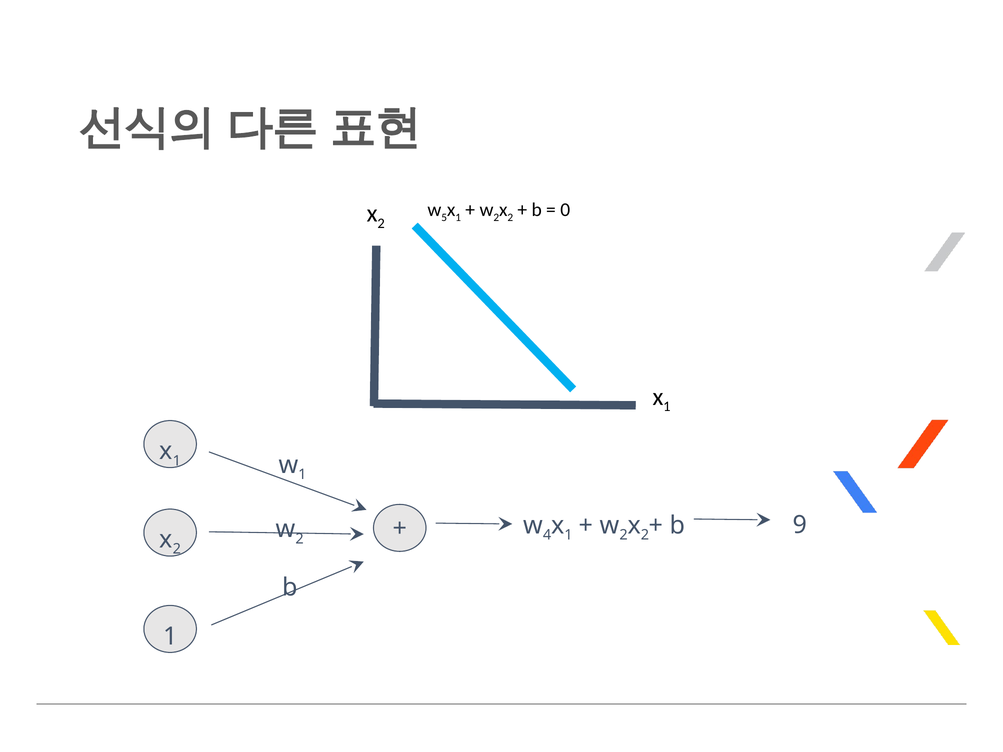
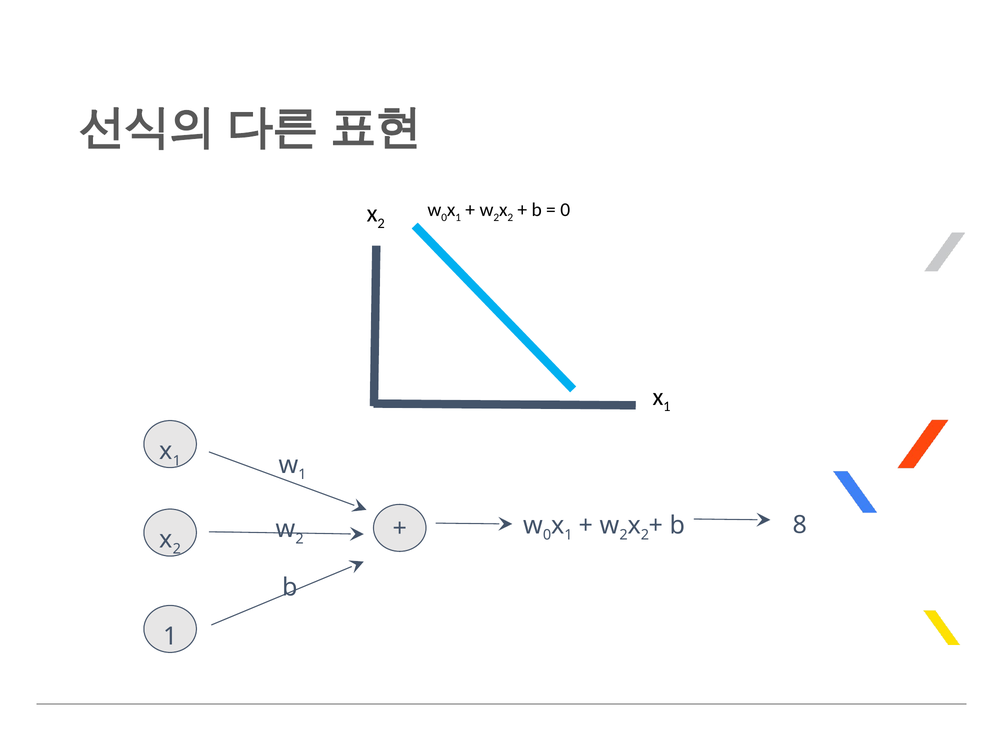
5 at (444, 217): 5 -> 0
4 at (547, 535): 4 -> 0
9: 9 -> 8
